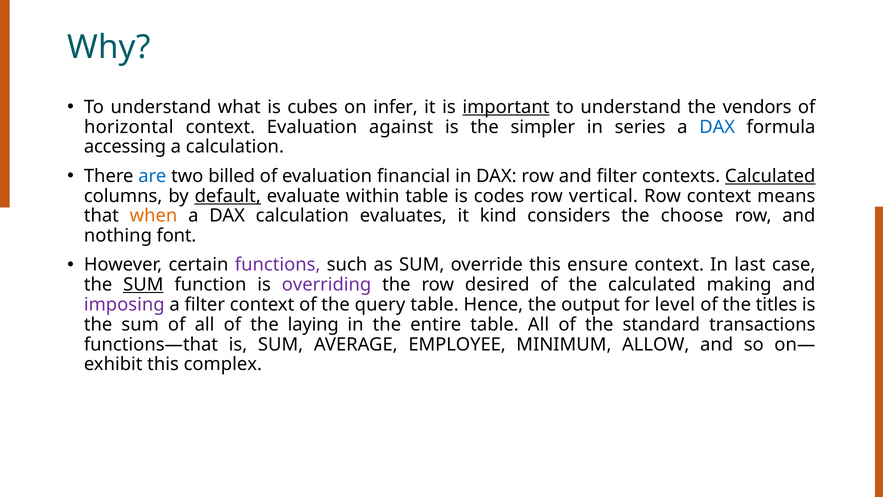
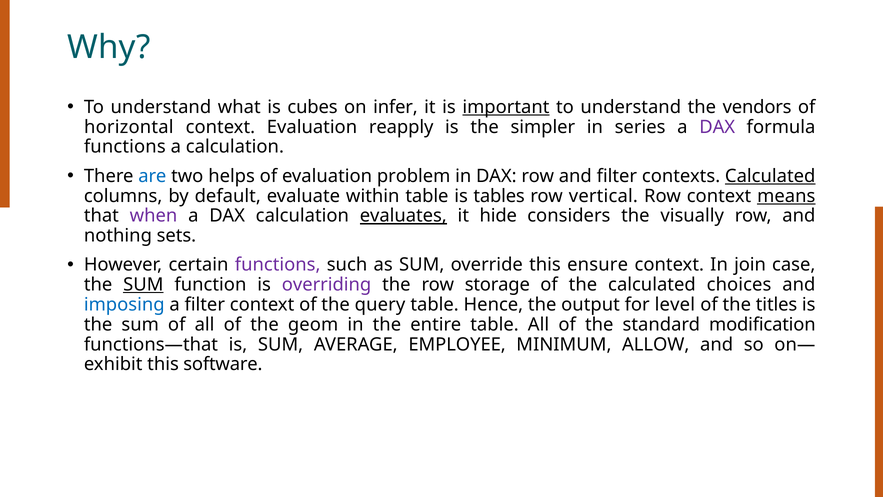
against: against -> reapply
DAX at (717, 127) colour: blue -> purple
accessing at (125, 147): accessing -> functions
billed: billed -> helps
financial: financial -> problem
default underline: present -> none
codes: codes -> tables
means underline: none -> present
when colour: orange -> purple
evaluates underline: none -> present
kind: kind -> hide
choose: choose -> visually
font: font -> sets
last: last -> join
desired: desired -> storage
making: making -> choices
imposing colour: purple -> blue
laying: laying -> geom
transactions: transactions -> modification
complex: complex -> software
